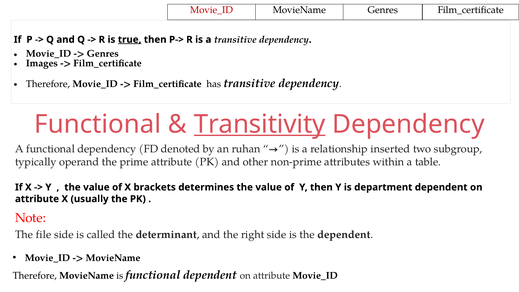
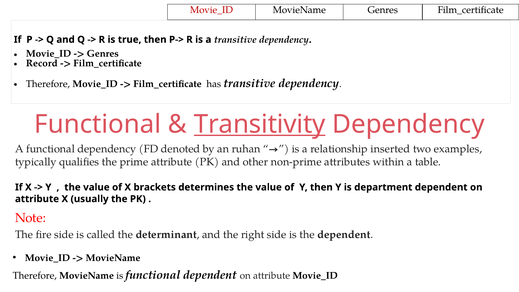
true underline: present -> none
Images: Images -> Record
subgroup: subgroup -> examples
operand: operand -> qualifies
file: file -> fire
